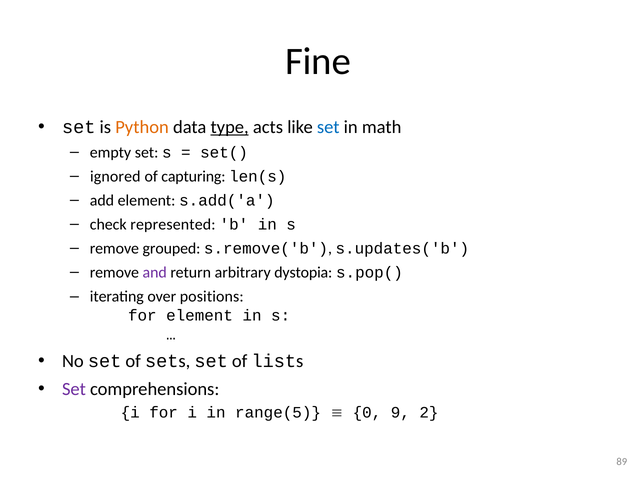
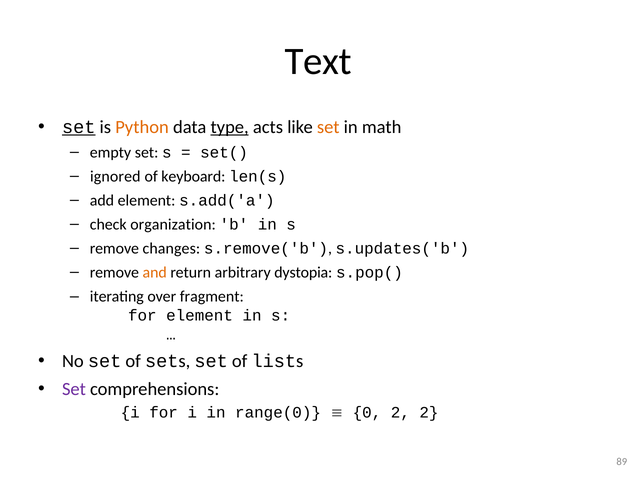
Fine: Fine -> Text
set at (79, 127) underline: none -> present
set at (328, 127) colour: blue -> orange
capturing: capturing -> keyboard
represented: represented -> organization
grouped: grouped -> changes
and colour: purple -> orange
positions: positions -> fragment
range(5: range(5 -> range(0
0 9: 9 -> 2
